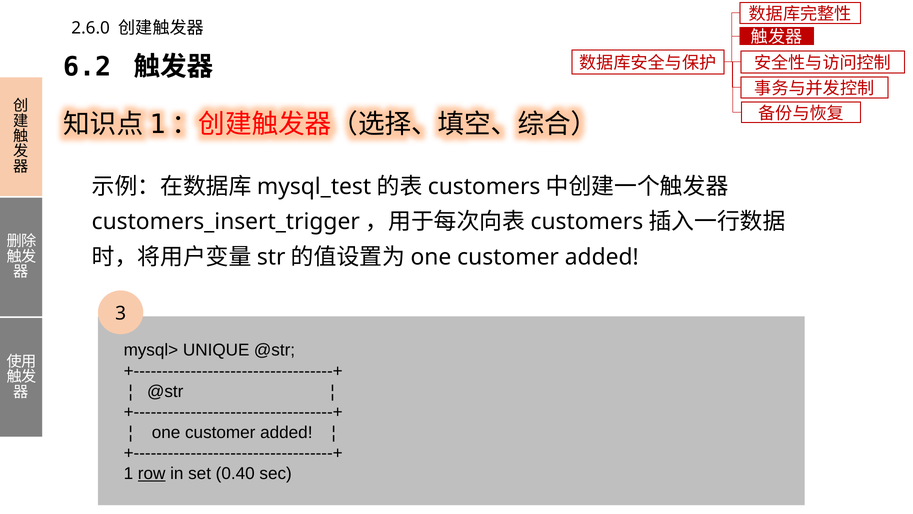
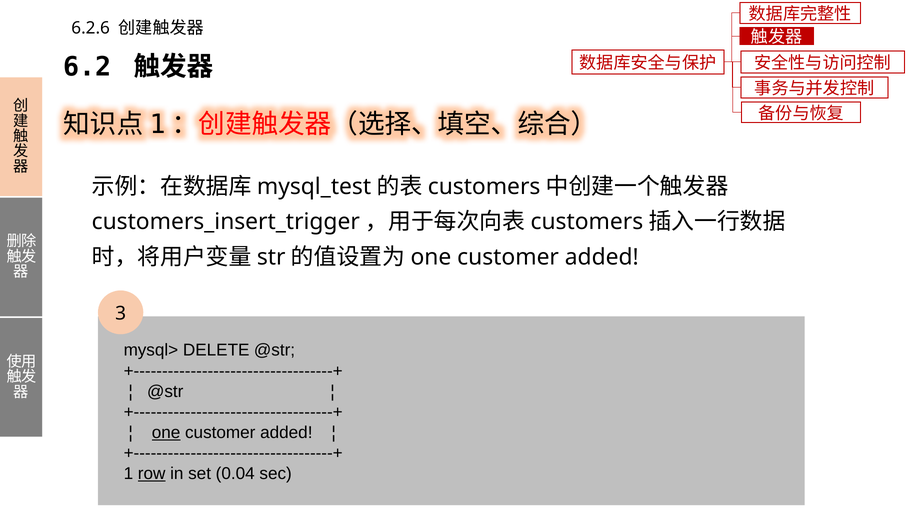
2.6.0: 2.6.0 -> 6.2.6
UNIQUE: UNIQUE -> DELETE
one at (166, 432) underline: none -> present
0.40: 0.40 -> 0.04
